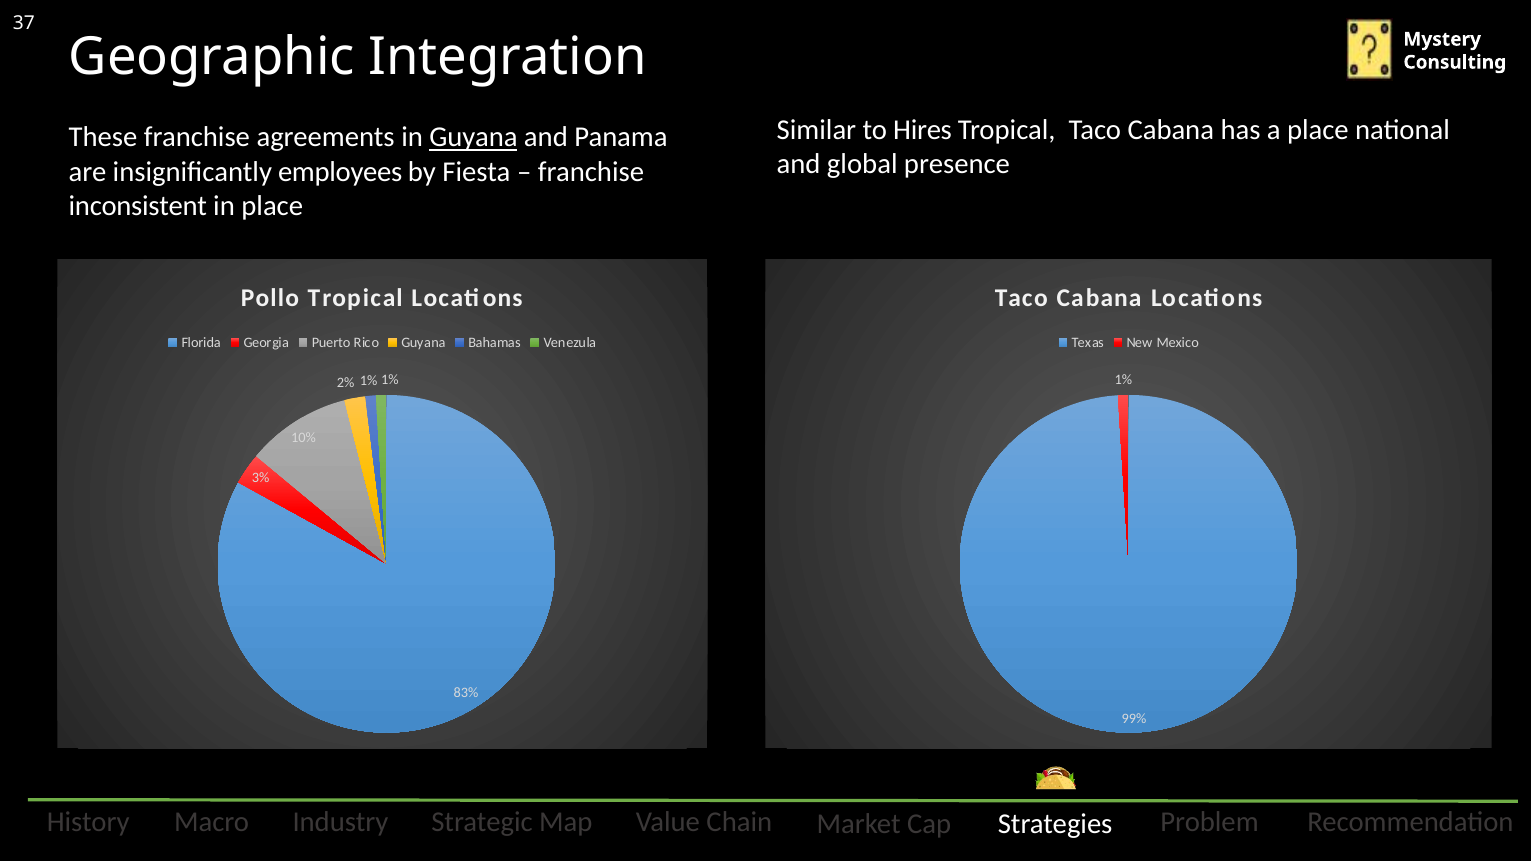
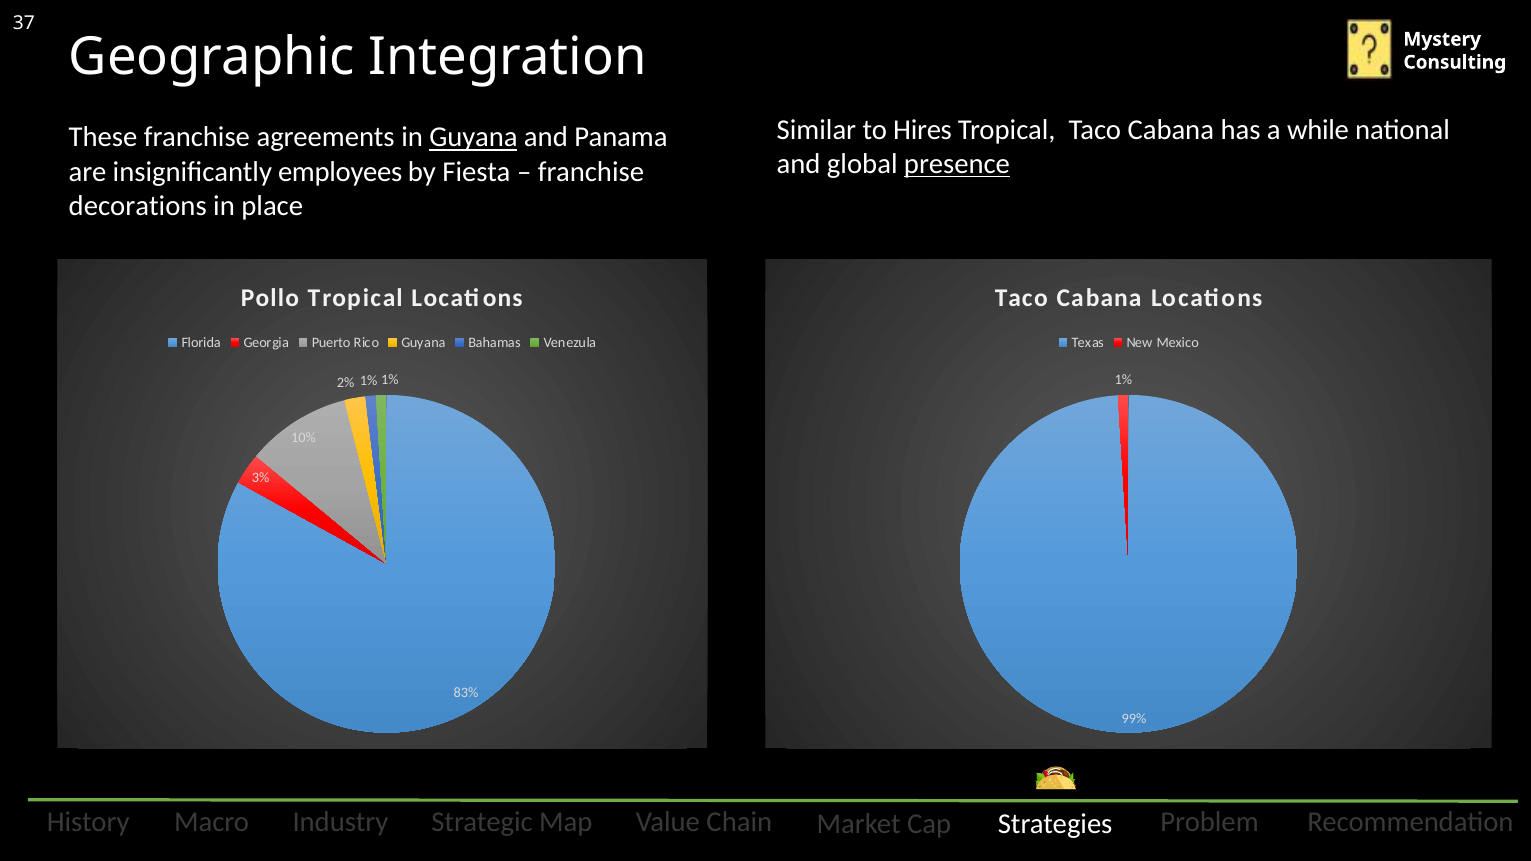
a place: place -> while
presence underline: none -> present
inconsistent: inconsistent -> decorations
